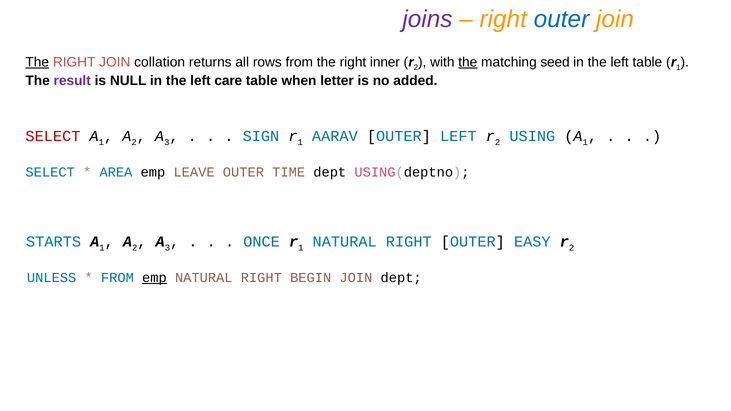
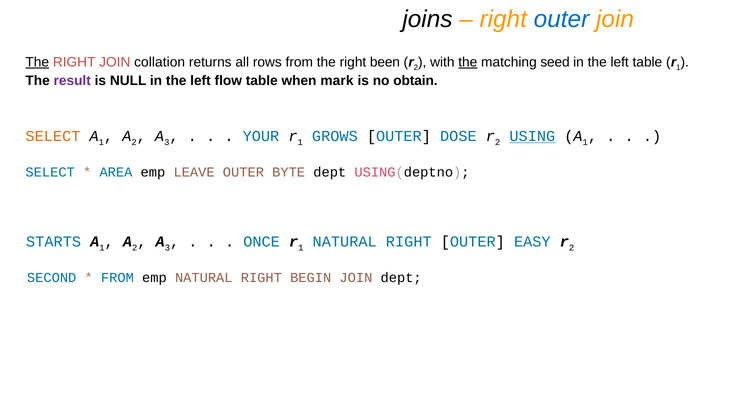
joins colour: purple -> black
inner: inner -> been
care: care -> flow
letter: letter -> mark
added: added -> obtain
SELECT at (53, 136) colour: red -> orange
SIGN: SIGN -> YOUR
AARAV: AARAV -> GROWS
OUTER LEFT: LEFT -> DOSE
USING underline: none -> present
TIME: TIME -> BYTE
UNLESS: UNLESS -> SECOND
emp at (154, 278) underline: present -> none
